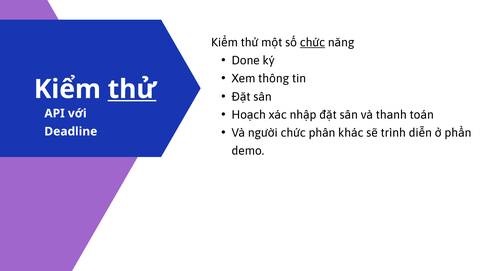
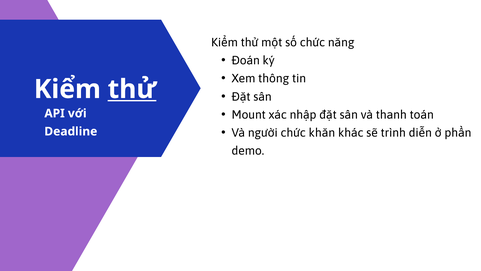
chức at (312, 42) underline: present -> none
Done: Done -> Đoán
Hoạch: Hoạch -> Mount
phân: phân -> khăn
